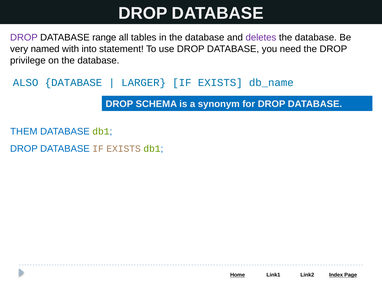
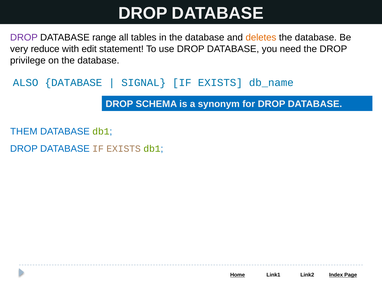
deletes colour: purple -> orange
named: named -> reduce
into: into -> edit
LARGER: LARGER -> SIGNAL
